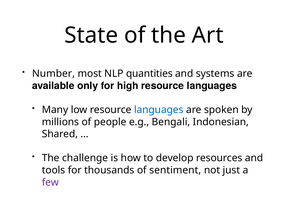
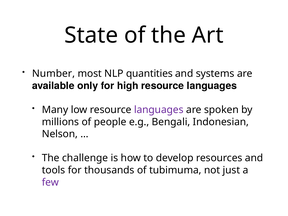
languages at (159, 110) colour: blue -> purple
Shared: Shared -> Nelson
sentiment: sentiment -> tubimuma
